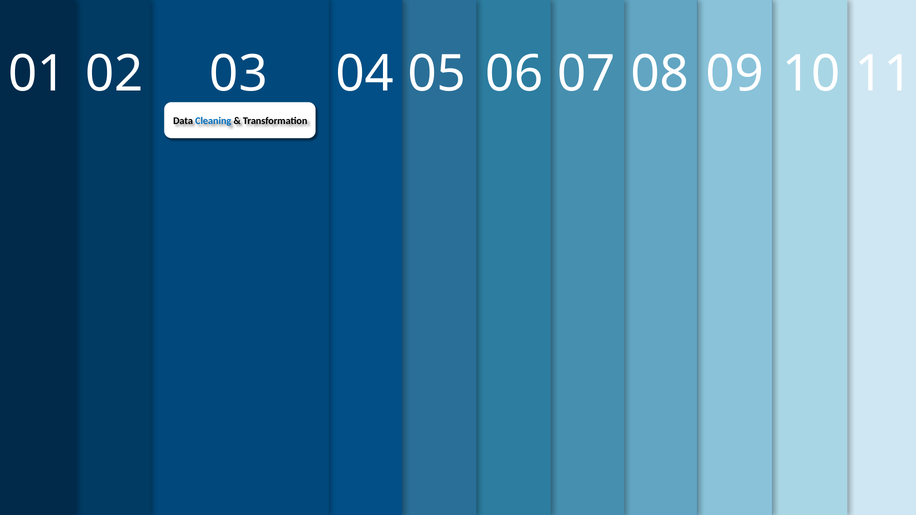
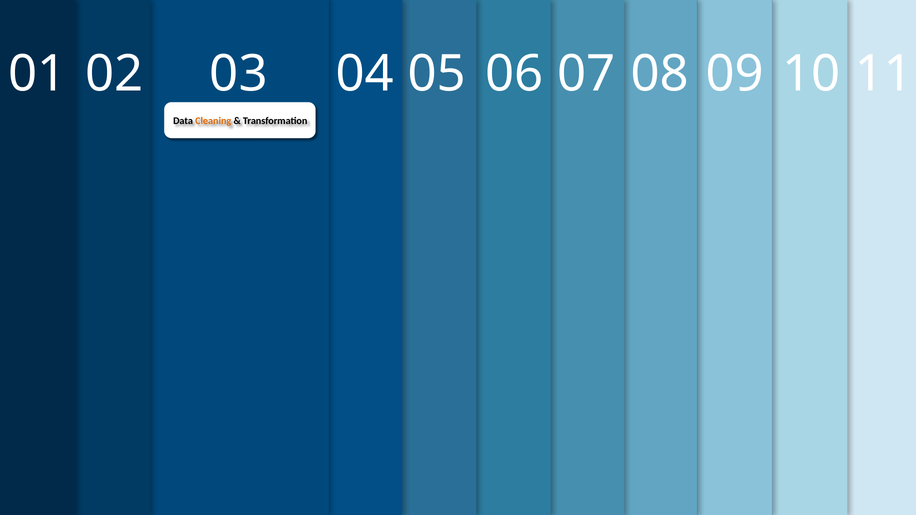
Cleaning colour: blue -> orange
